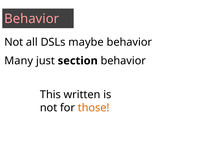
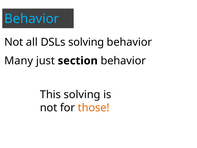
Behavior at (32, 19) colour: pink -> light blue
DSLs maybe: maybe -> solving
This written: written -> solving
